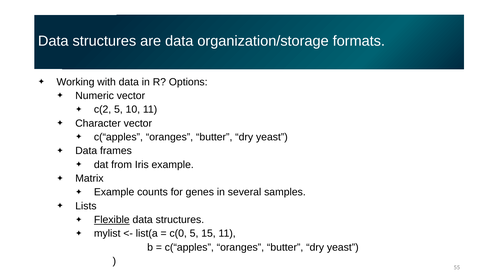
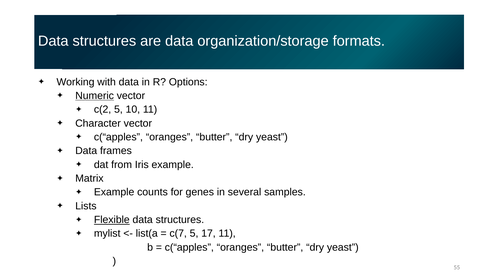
Numeric underline: none -> present
c(0: c(0 -> c(7
15: 15 -> 17
